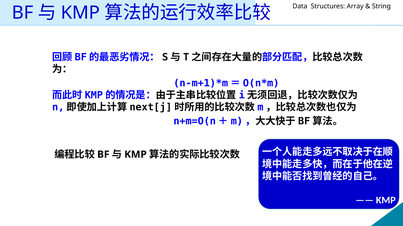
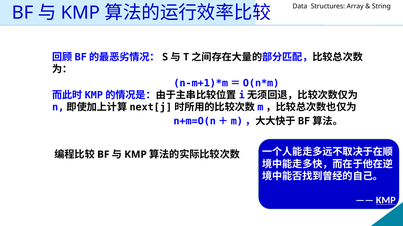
KMP at (386, 201) underline: none -> present
